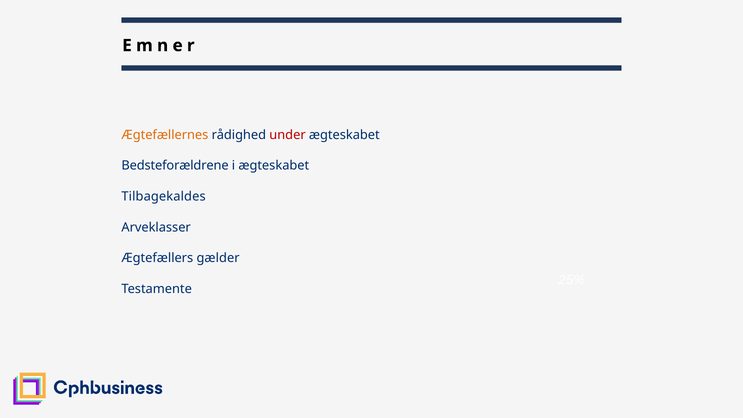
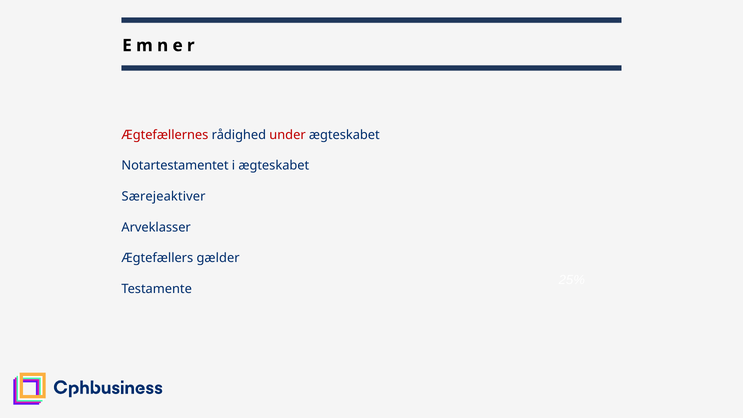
Ægtefællernes colour: orange -> red
Bedsteforældrene: Bedsteforældrene -> Notartestamentet
Tilbagekaldes: Tilbagekaldes -> Særejeaktiver
